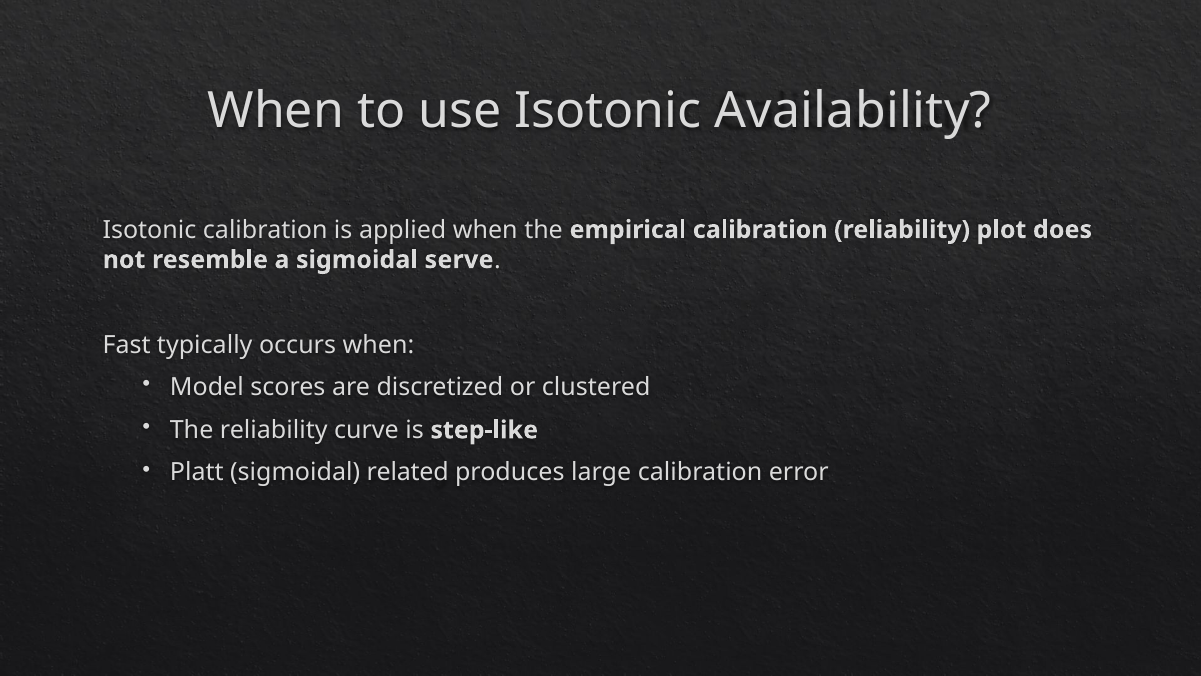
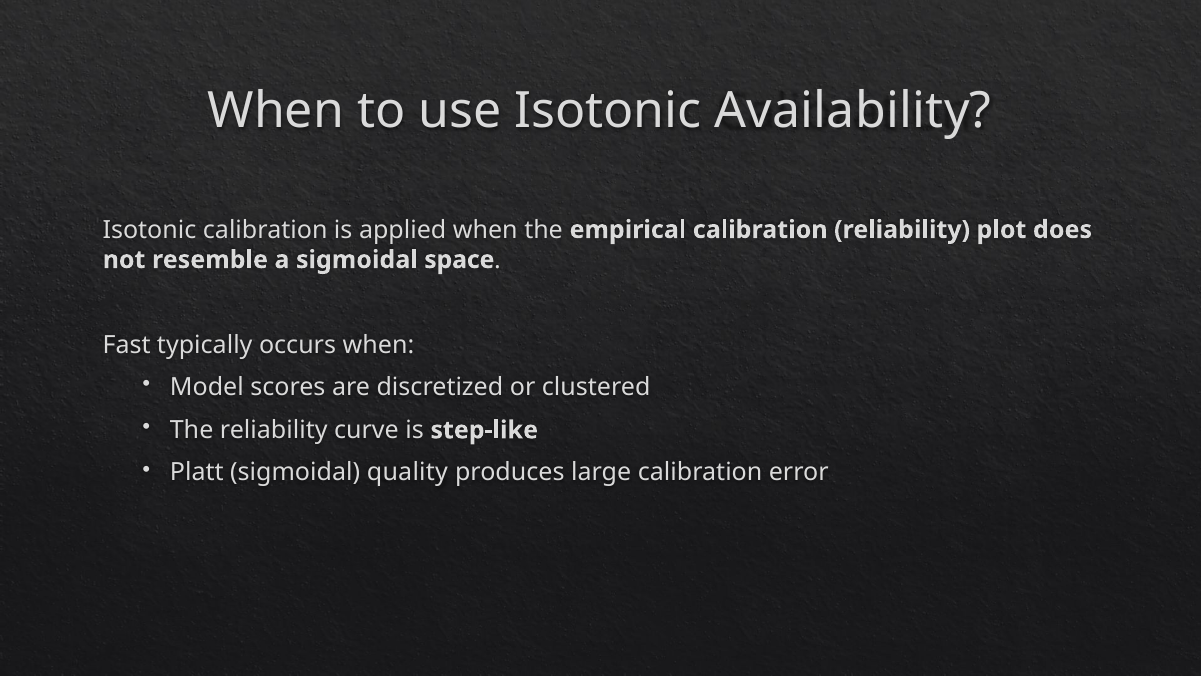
serve: serve -> space
related: related -> quality
